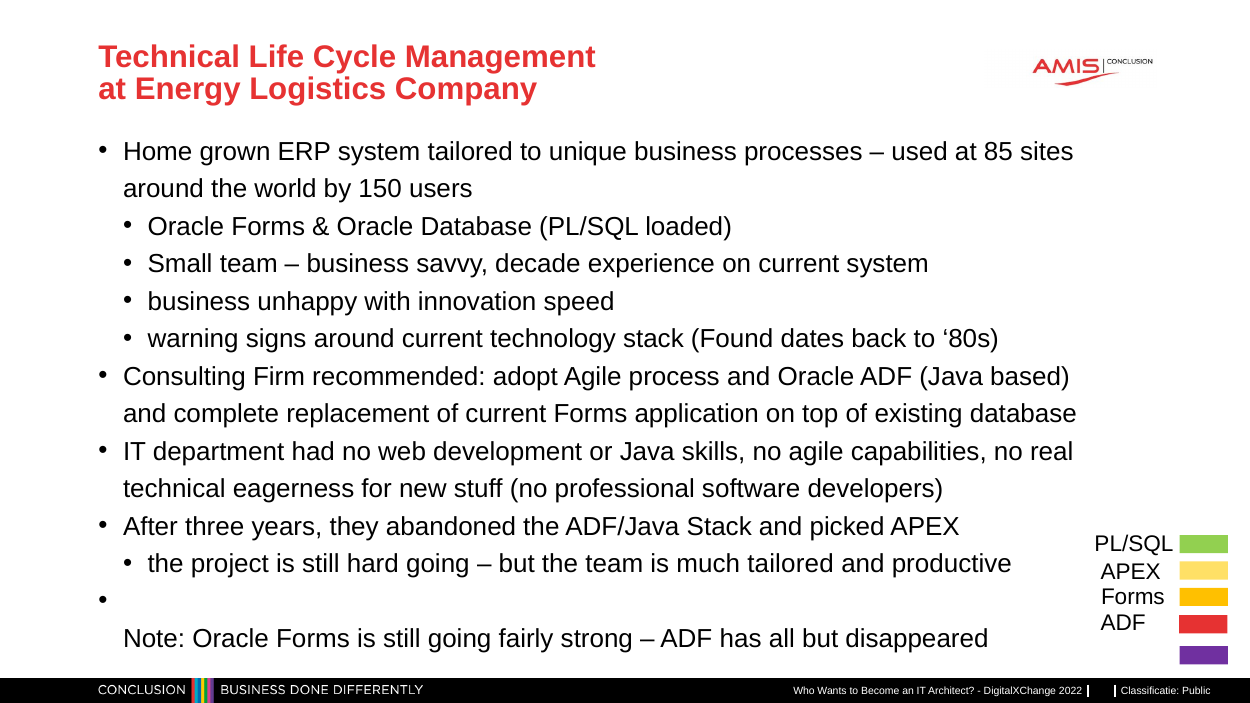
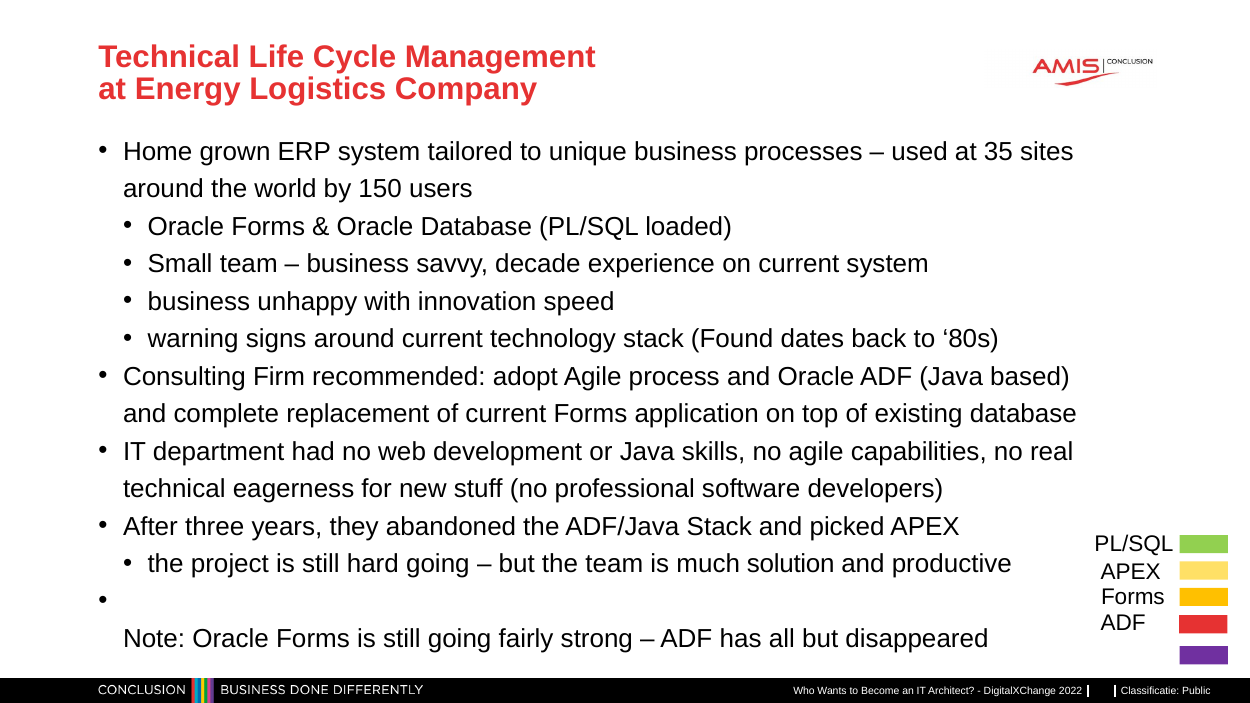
85: 85 -> 35
much tailored: tailored -> solution
